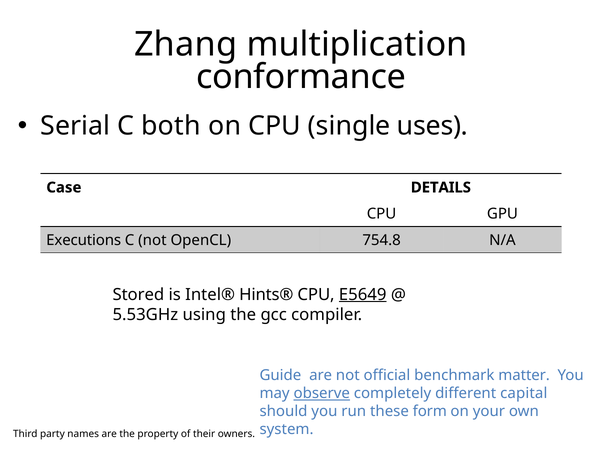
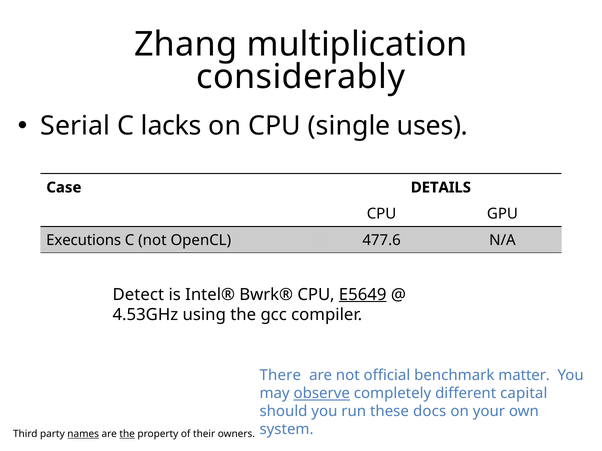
conformance: conformance -> considerably
both: both -> lacks
754.8: 754.8 -> 477.6
Stored: Stored -> Detect
Hints®: Hints® -> Bwrk®
5.53GHz: 5.53GHz -> 4.53GHz
Guide: Guide -> There
form: form -> docs
names underline: none -> present
the at (127, 435) underline: none -> present
